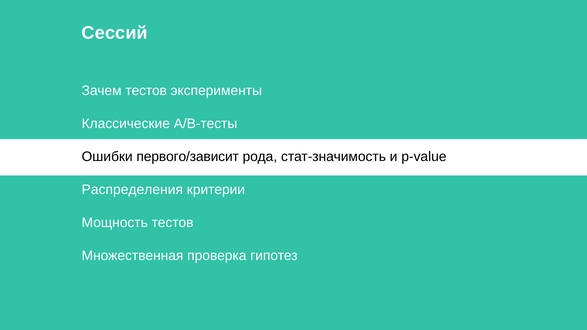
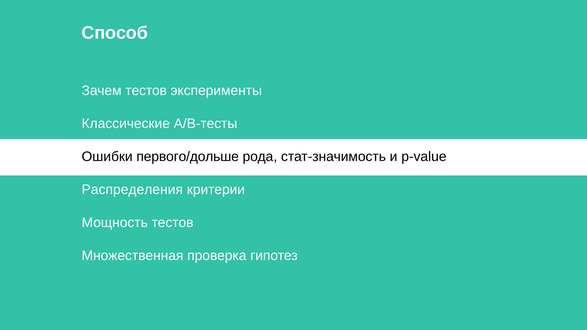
Сессий: Сессий -> Способ
первого/зависит: первого/зависит -> первого/дольше
